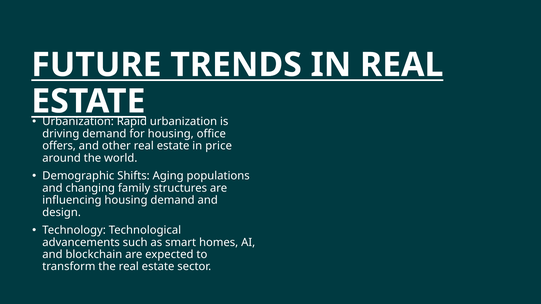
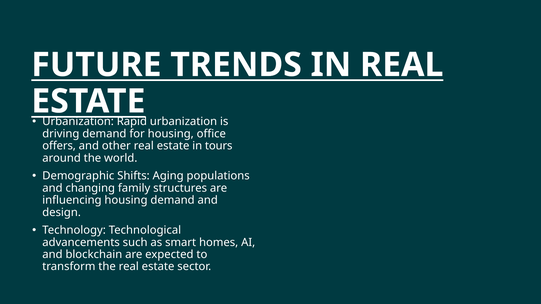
price: price -> tours
